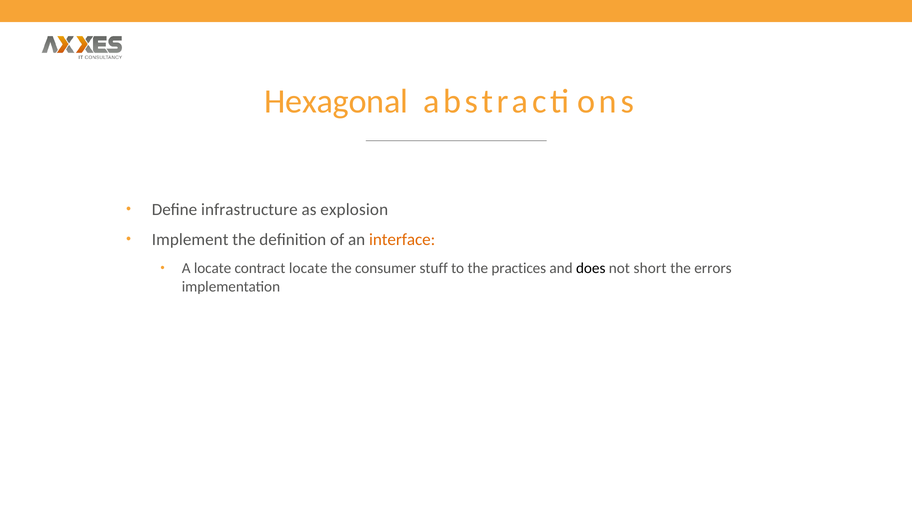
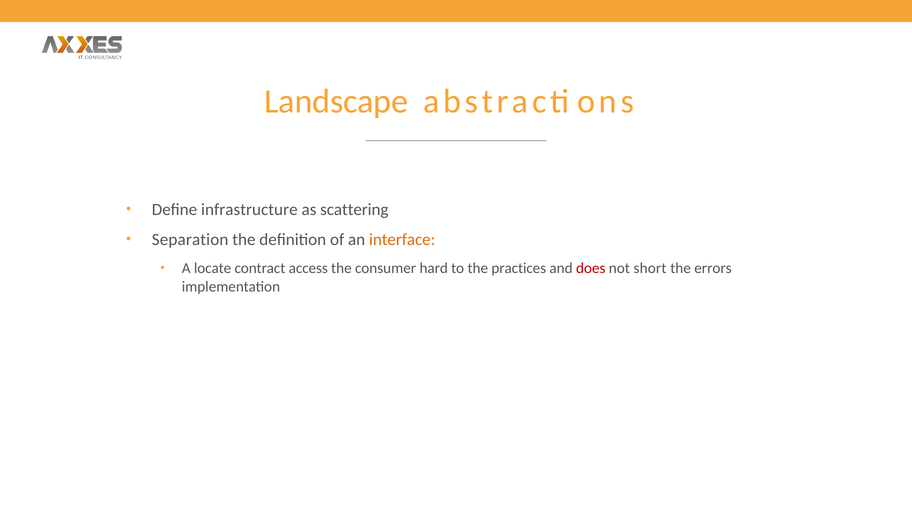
Hexagonal: Hexagonal -> Landscape
explosion: explosion -> scattering
Implement: Implement -> Separation
contract locate: locate -> access
stuff: stuff -> hard
does colour: black -> red
